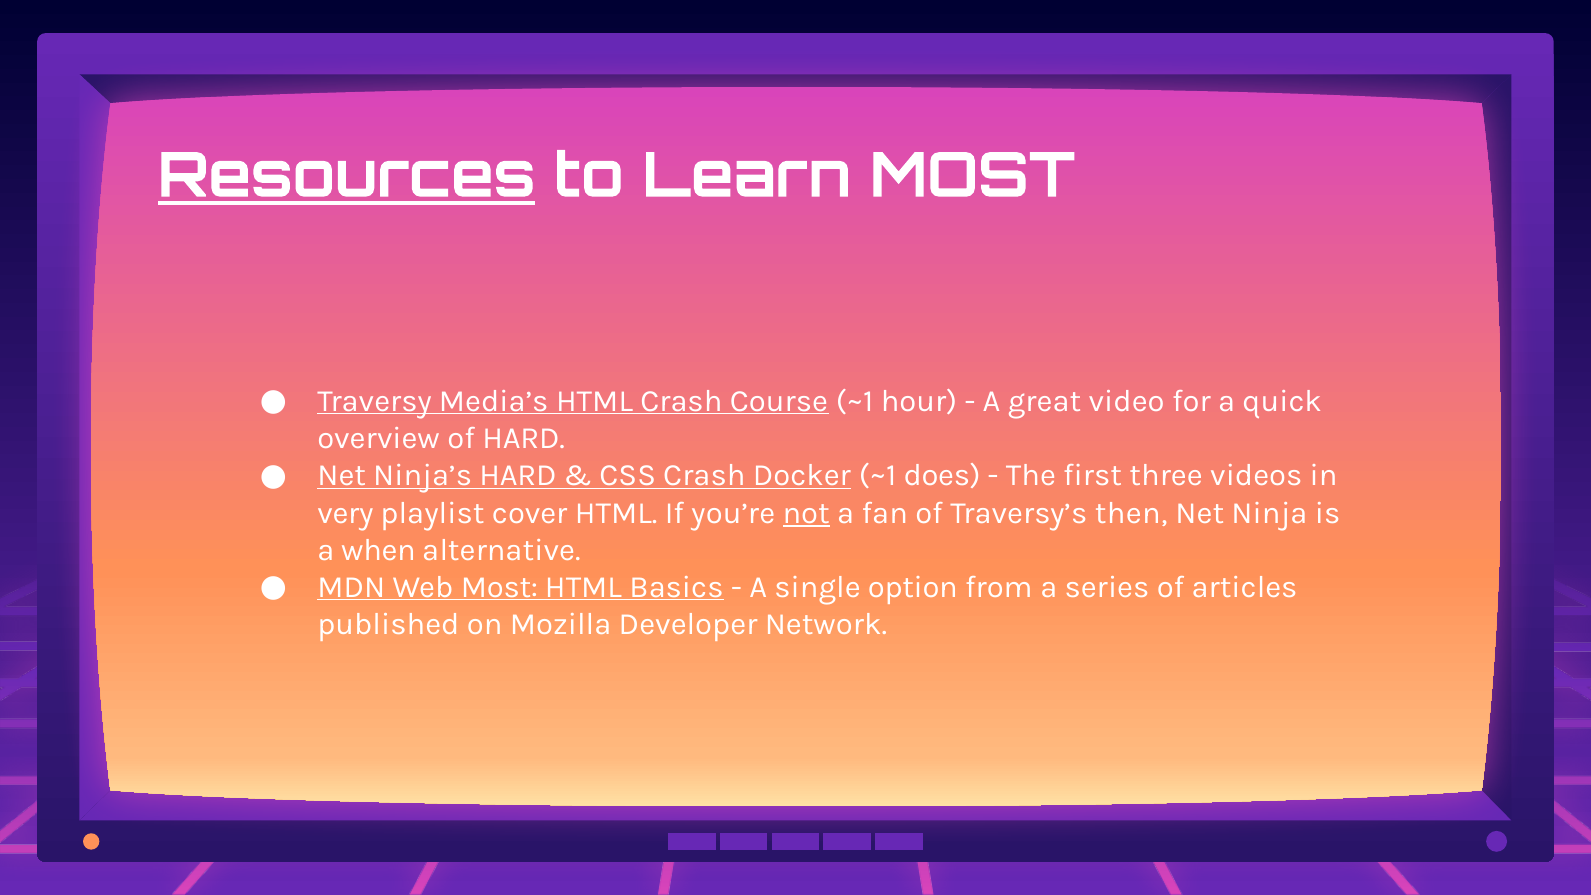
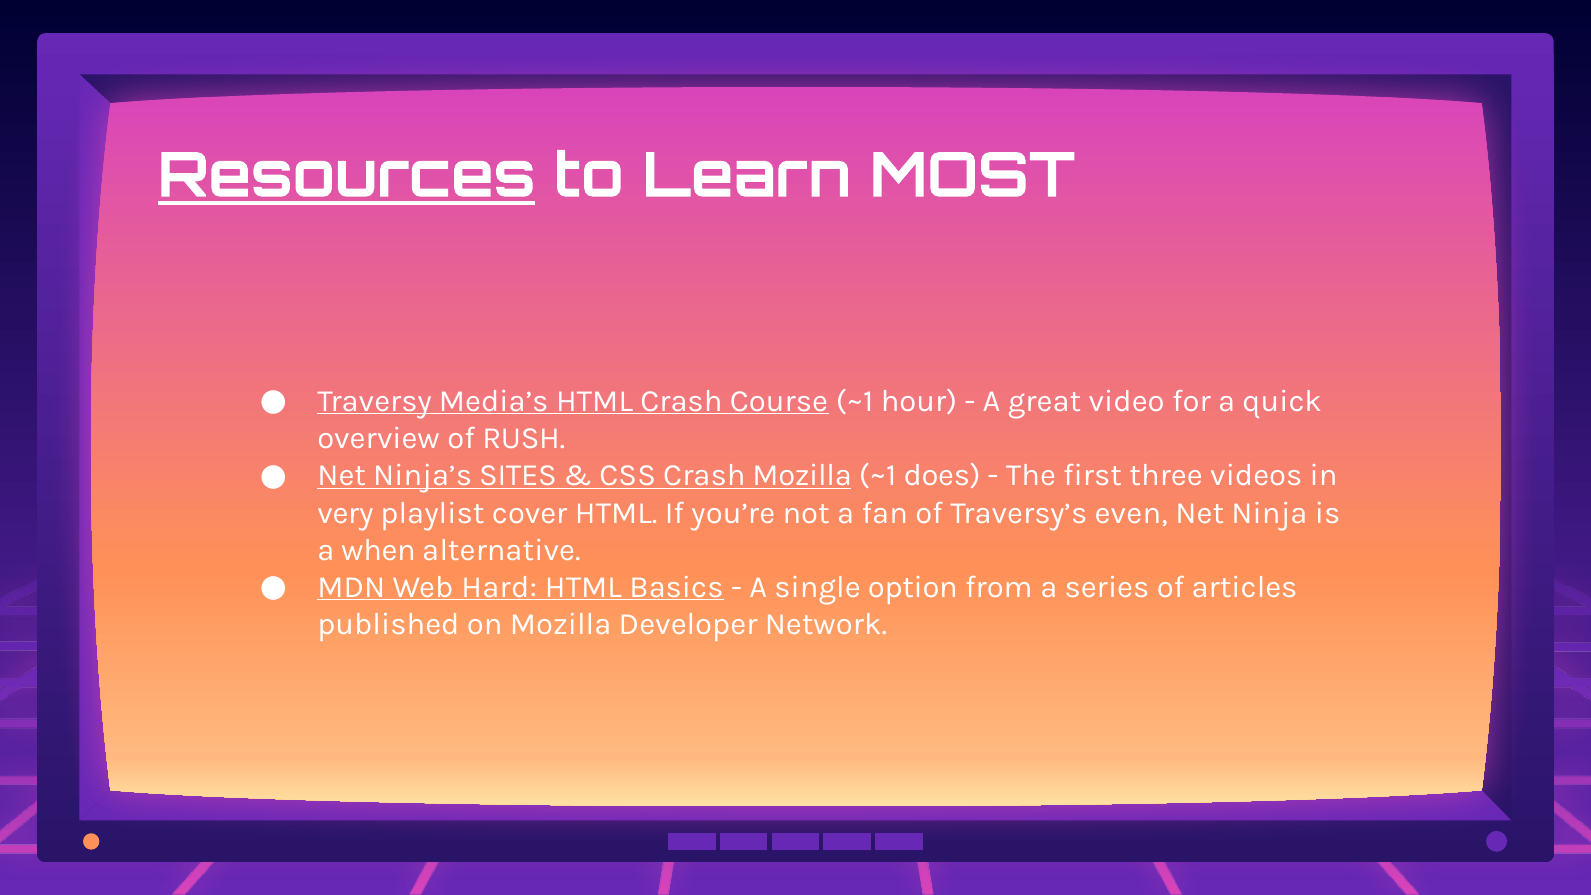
of HARD: HARD -> RUSH
Ninja’s HARD: HARD -> SITES
Crash Docker: Docker -> Mozilla
not underline: present -> none
then: then -> even
Web Most: Most -> Hard
